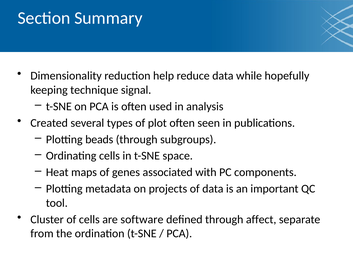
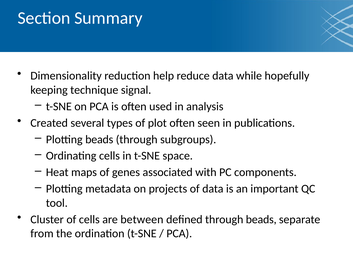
software: software -> between
through affect: affect -> beads
